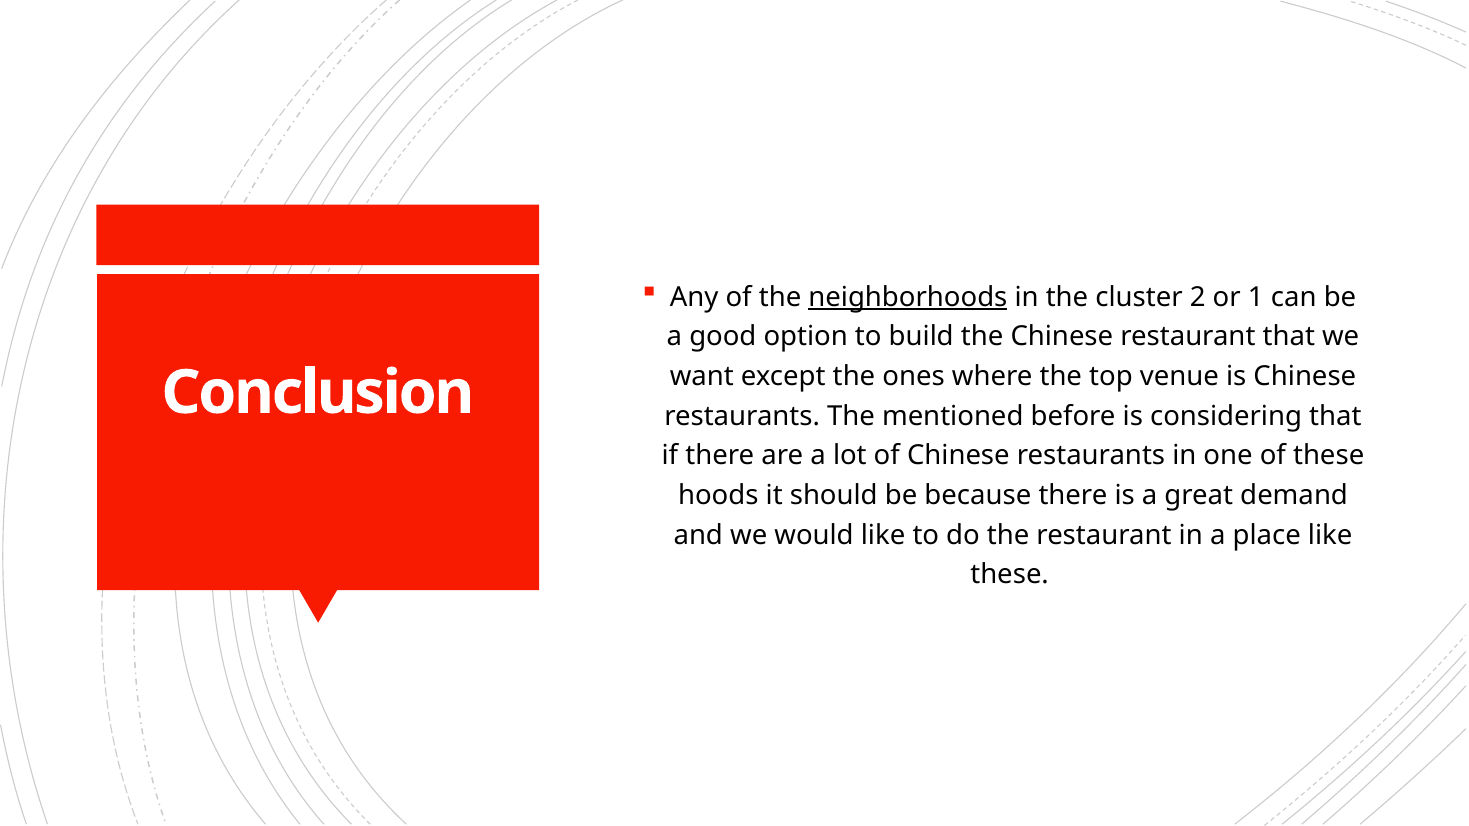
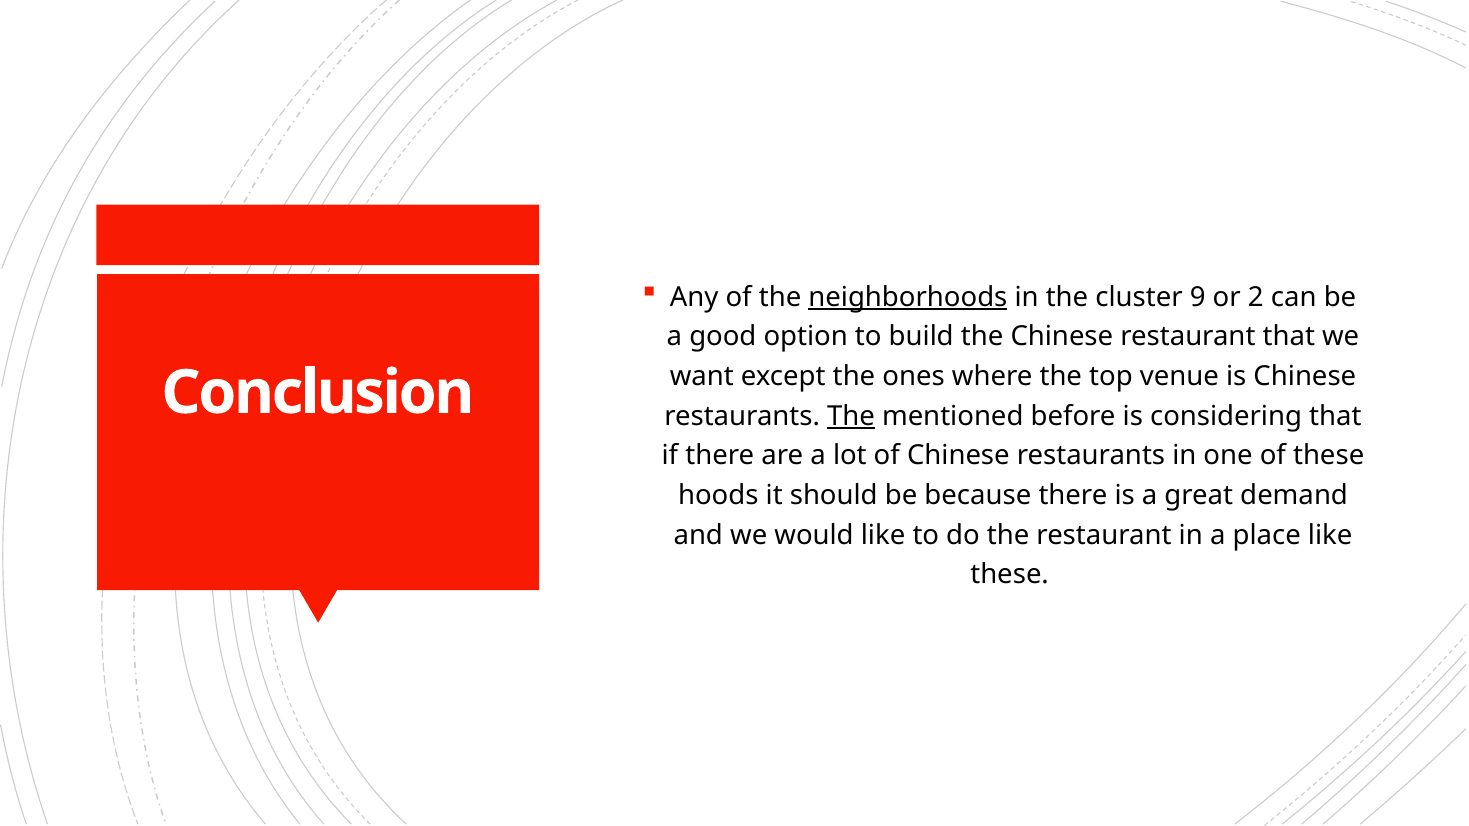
2: 2 -> 9
1: 1 -> 2
The at (851, 416) underline: none -> present
